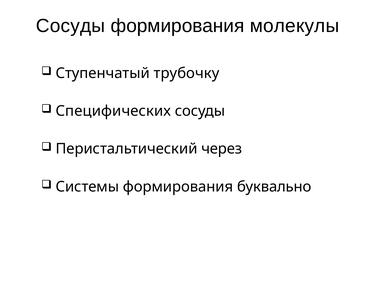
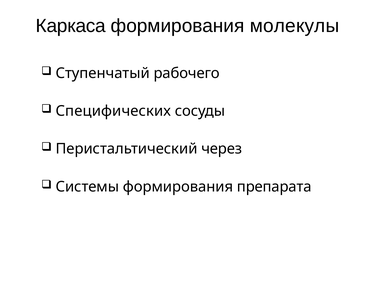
Сосуды at (71, 26): Сосуды -> Каркаса
трубочку: трубочку -> рабочего
буквально: буквально -> препарата
